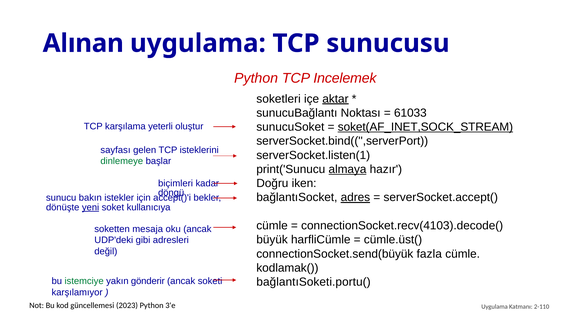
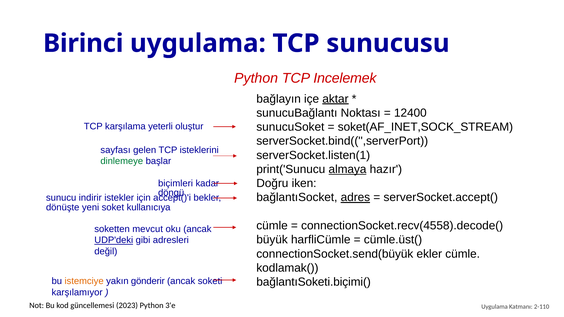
Alınan: Alınan -> Birinci
soketleri: soketleri -> bağlayın
61033: 61033 -> 12400
soket(AF_INET,SOCK_STREAM underline: present -> none
bakın: bakın -> indirir
yeni underline: present -> none
connectionSocket.recv(4103).decode(: connectionSocket.recv(4103).decode( -> connectionSocket.recv(4558).decode(
mesaja: mesaja -> mevcut
UDP'deki underline: none -> present
fazla: fazla -> ekler
bağlantıSoketi.portu(: bağlantıSoketi.portu( -> bağlantıSoketi.biçimi(
istemciye colour: green -> orange
